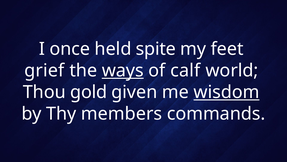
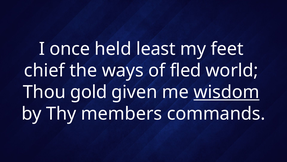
spite: spite -> least
grief: grief -> chief
ways underline: present -> none
calf: calf -> fled
